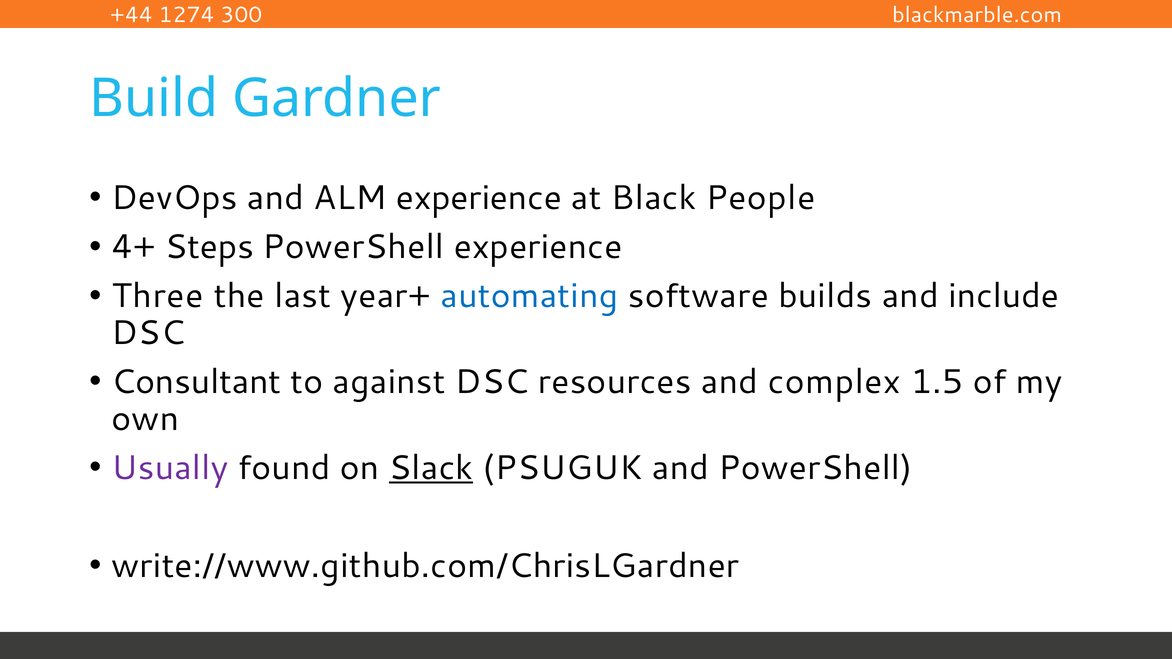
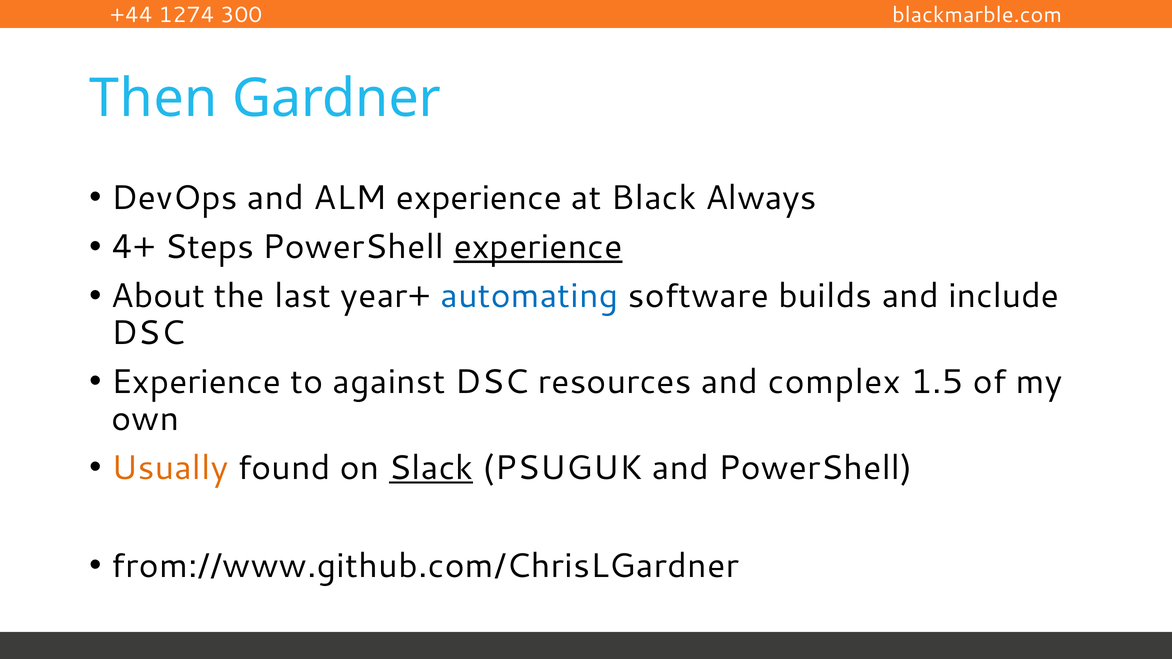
Build: Build -> Then
People: People -> Always
experience at (538, 247) underline: none -> present
Three: Three -> About
Consultant at (196, 382): Consultant -> Experience
Usually colour: purple -> orange
write://www.github.com/ChrisLGardner: write://www.github.com/ChrisLGardner -> from://www.github.com/ChrisLGardner
